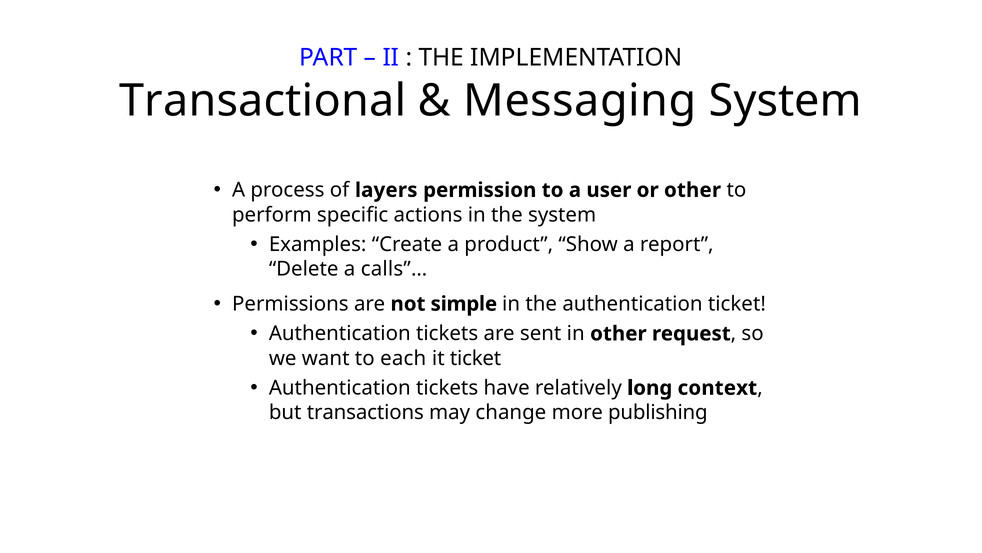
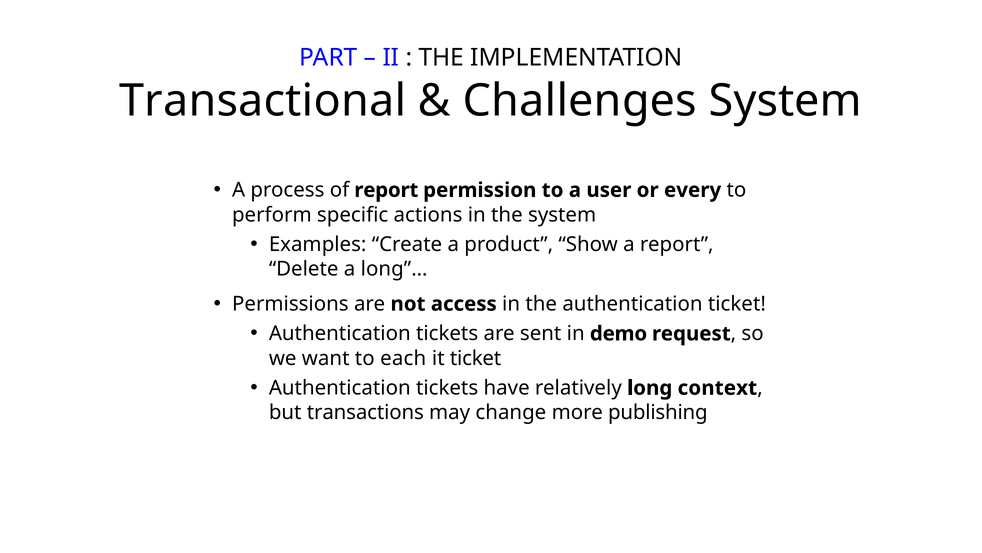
Messaging: Messaging -> Challenges
of layers: layers -> report
or other: other -> every
calls”…: calls”… -> long”…
simple: simple -> access
in other: other -> demo
